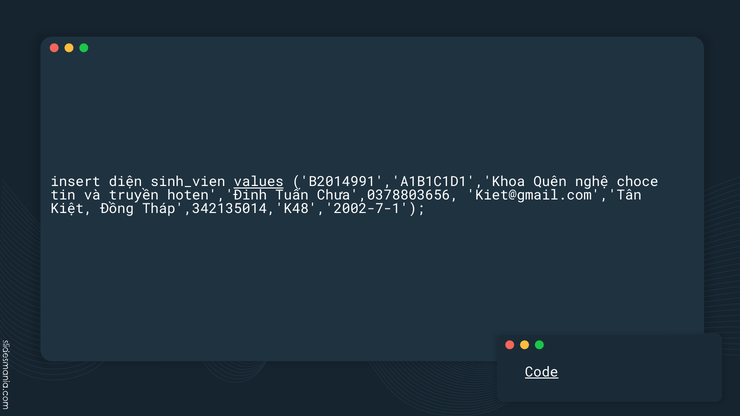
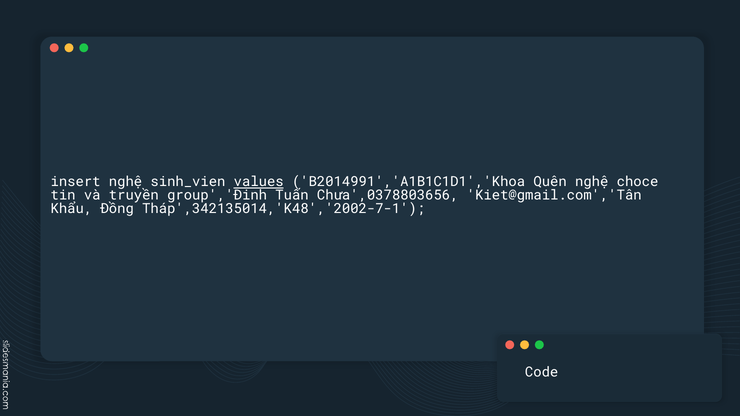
insert diện: diện -> nghệ
hoten','Đinh: hoten','Đinh -> group','Đinh
Kiệt: Kiệt -> Khẩu
Code underline: present -> none
